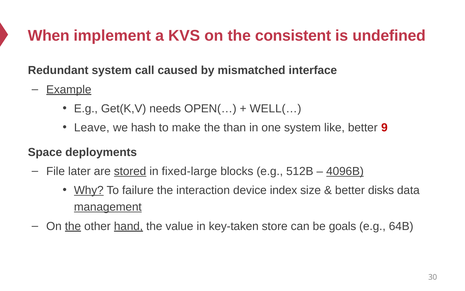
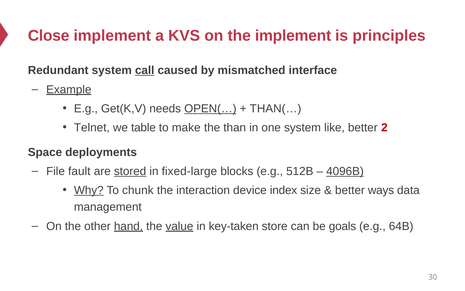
When: When -> Close
the consistent: consistent -> implement
undefined: undefined -> principles
call underline: none -> present
OPEN(… underline: none -> present
WELL(…: WELL(… -> THAN(…
Leave: Leave -> Telnet
hash: hash -> table
9: 9 -> 2
later: later -> fault
failure: failure -> chunk
disks: disks -> ways
management underline: present -> none
the at (73, 226) underline: present -> none
value underline: none -> present
